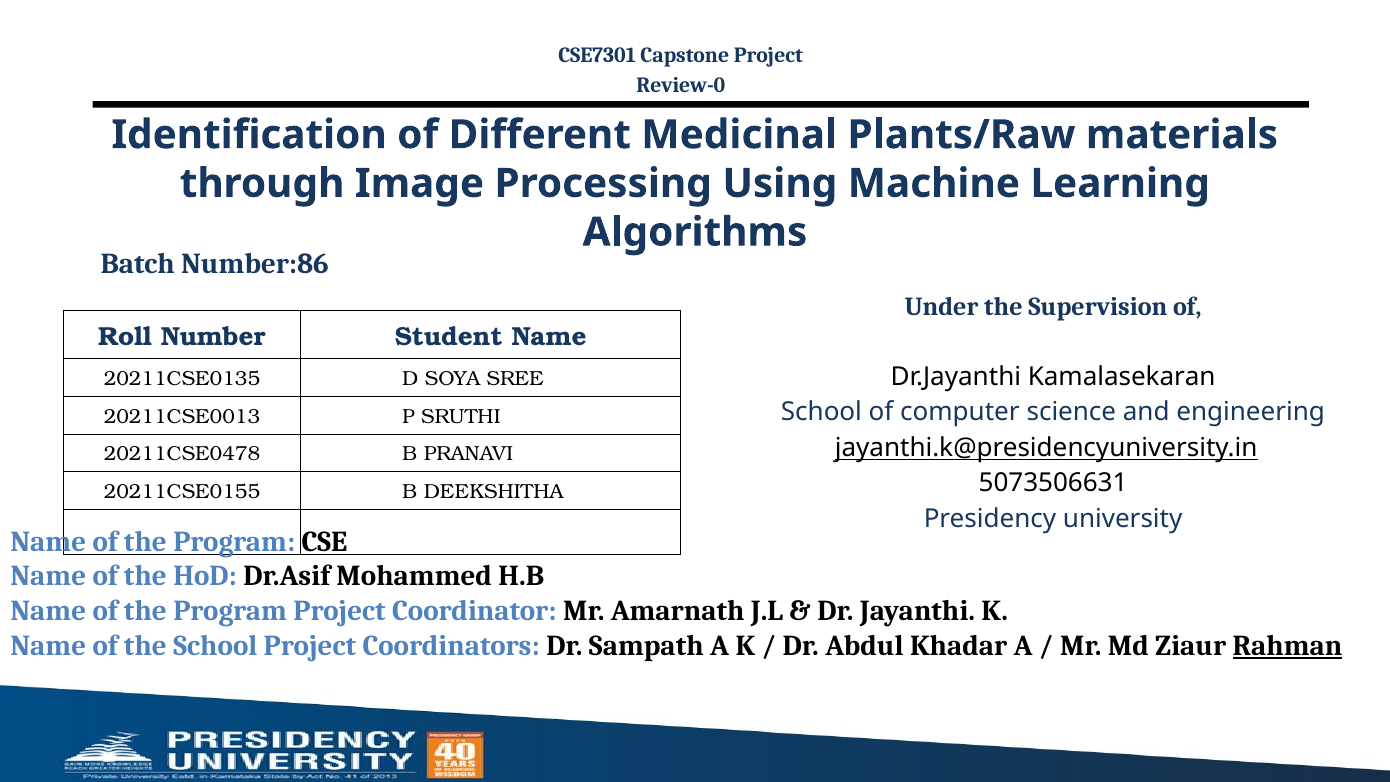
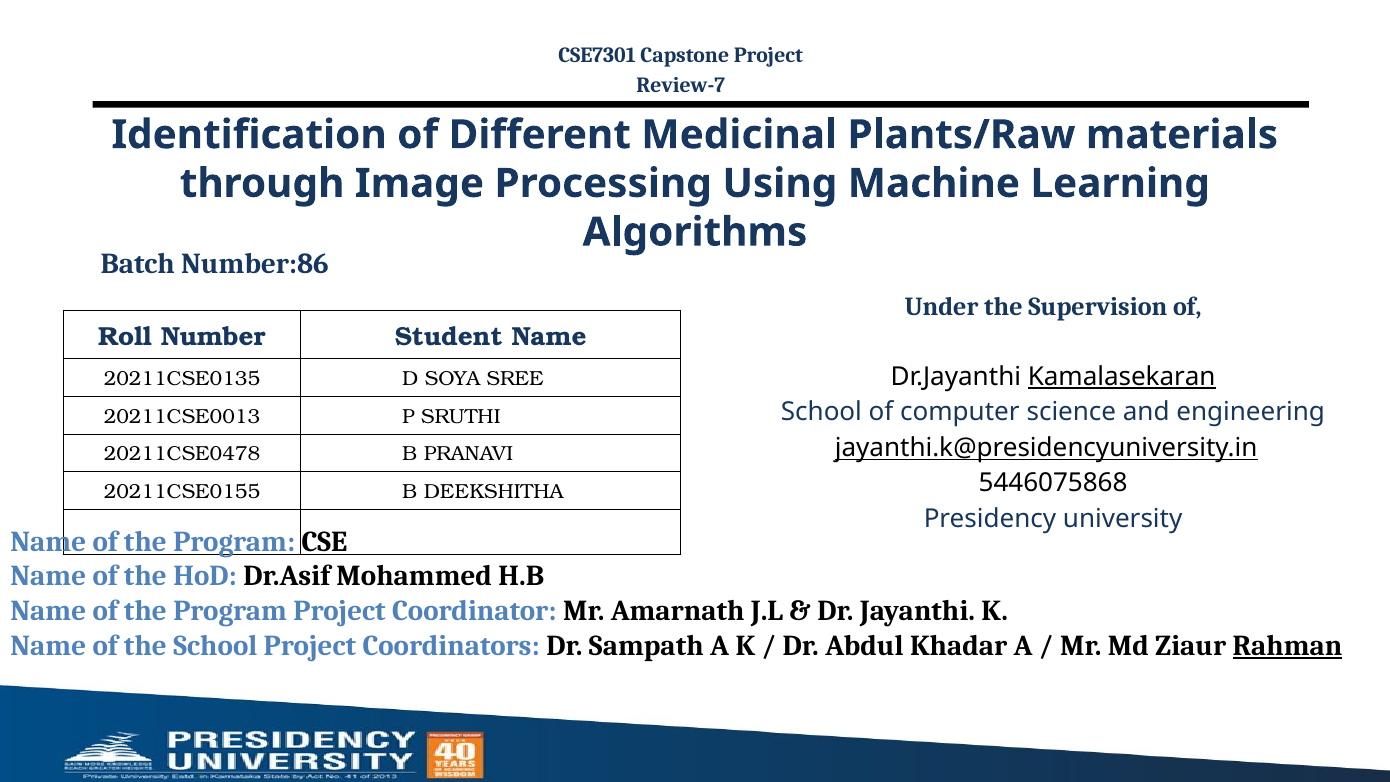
Review-0: Review-0 -> Review-7
Kamalasekaran underline: none -> present
5073506631: 5073506631 -> 5446075868
